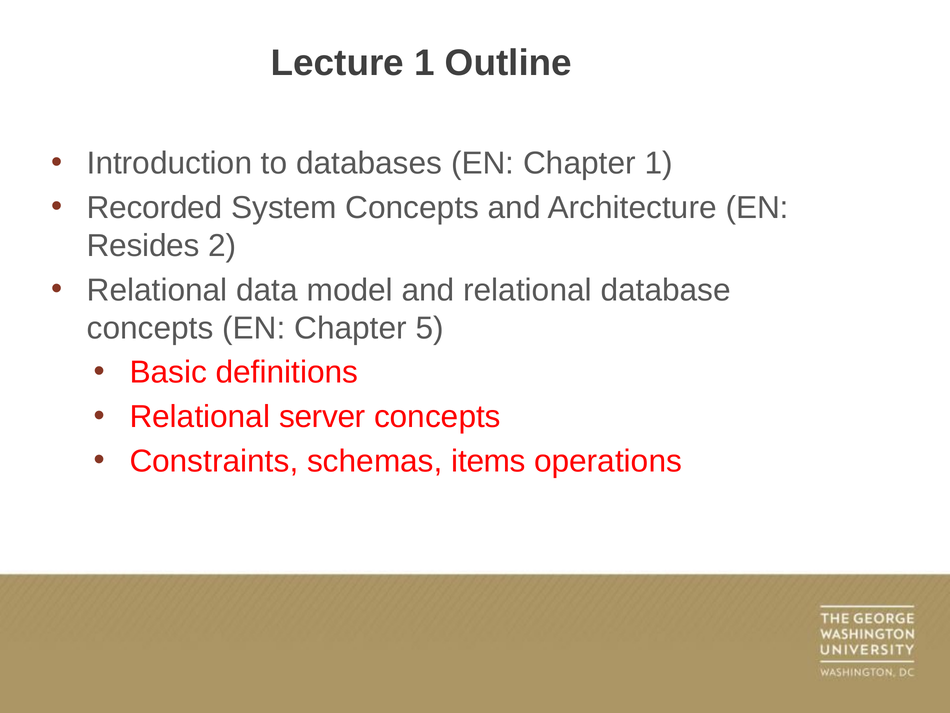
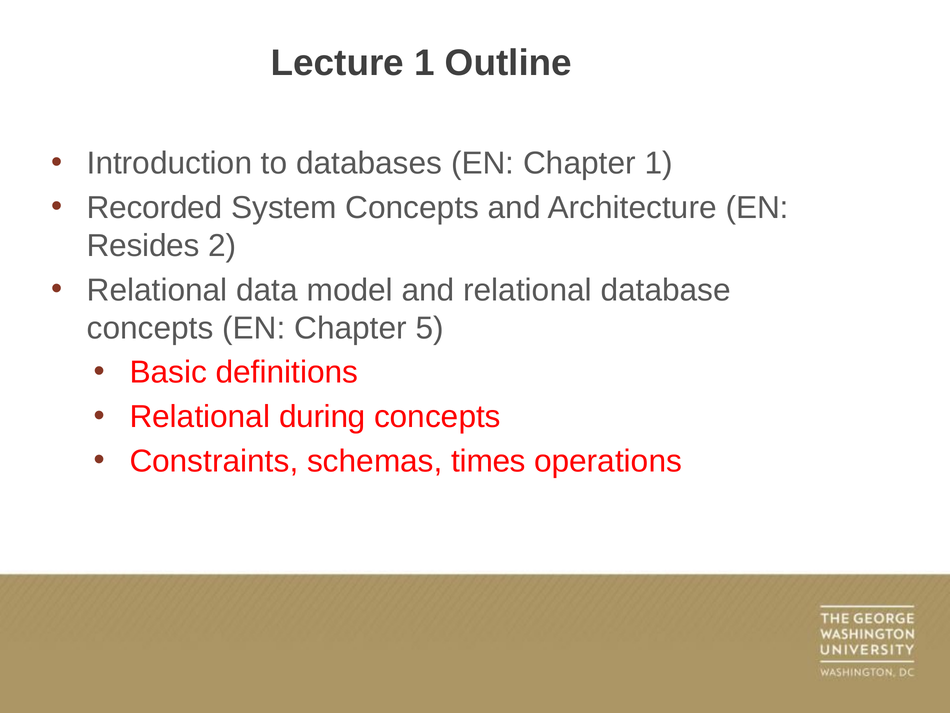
server: server -> during
items: items -> times
